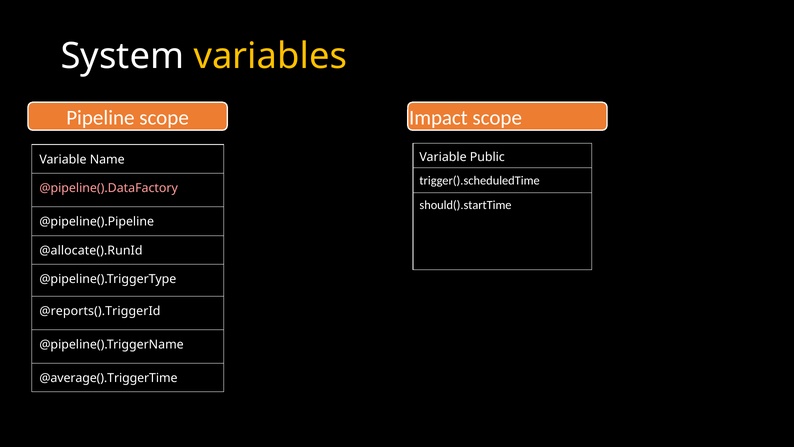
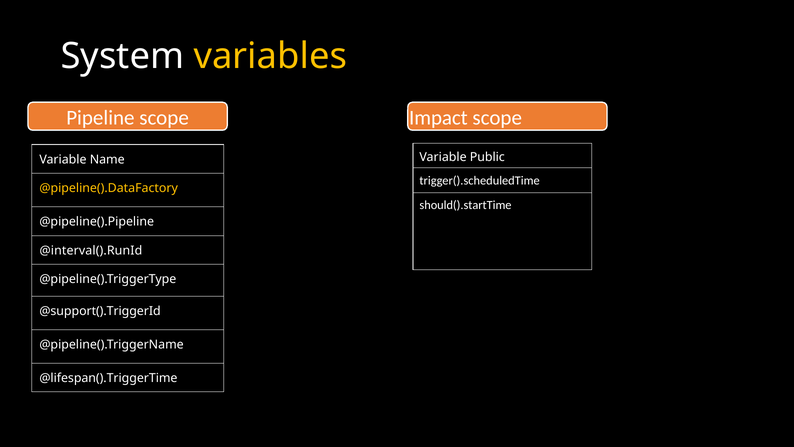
@pipeline().DataFactory colour: pink -> yellow
@allocate().RunId: @allocate().RunId -> @interval().RunId
@reports().TriggerId: @reports().TriggerId -> @support().TriggerId
@average().TriggerTime: @average().TriggerTime -> @lifespan().TriggerTime
